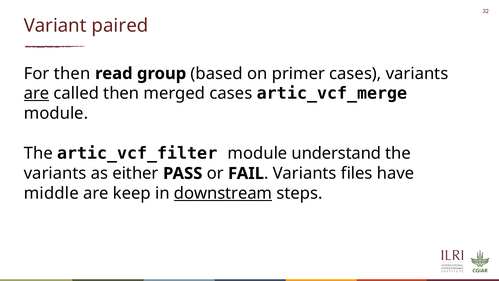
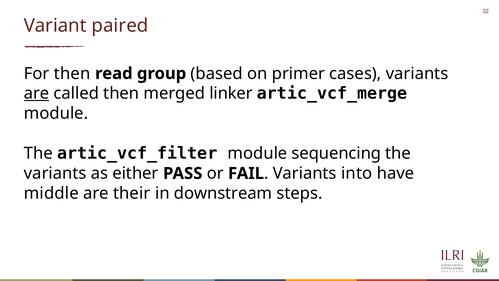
merged cases: cases -> linker
understand: understand -> sequencing
files: files -> into
keep: keep -> their
downstream underline: present -> none
